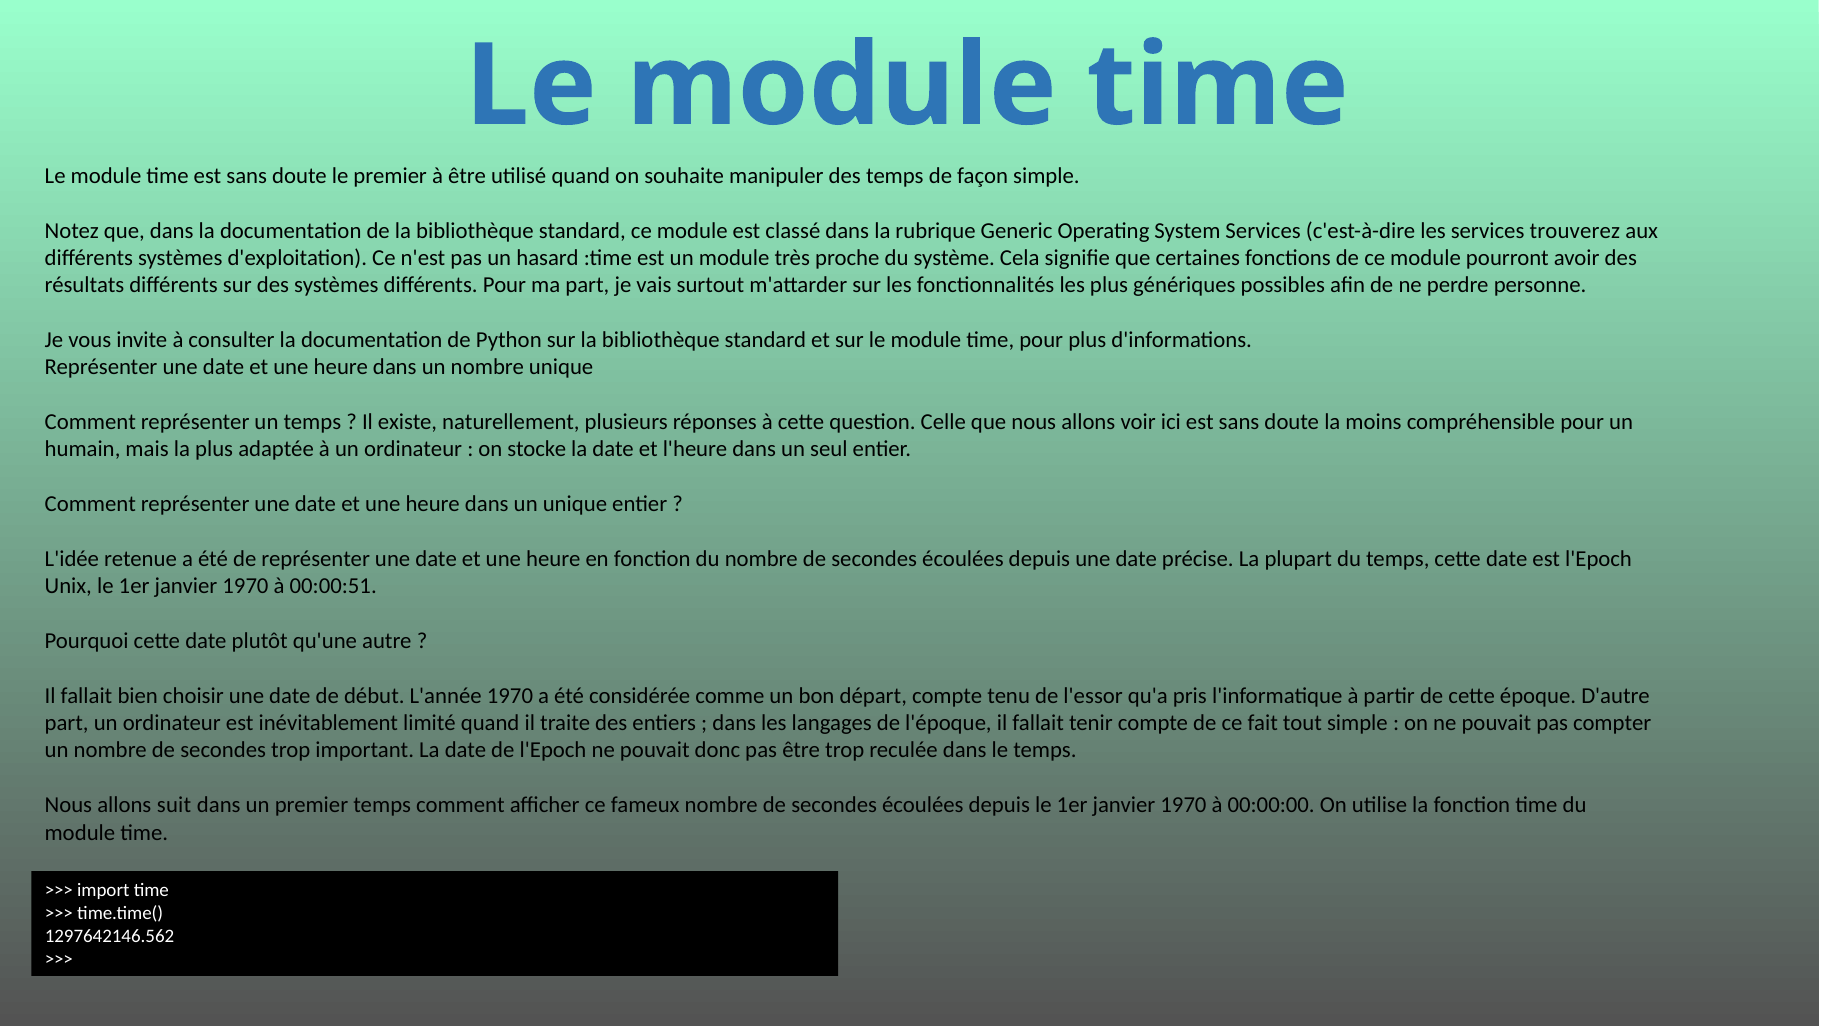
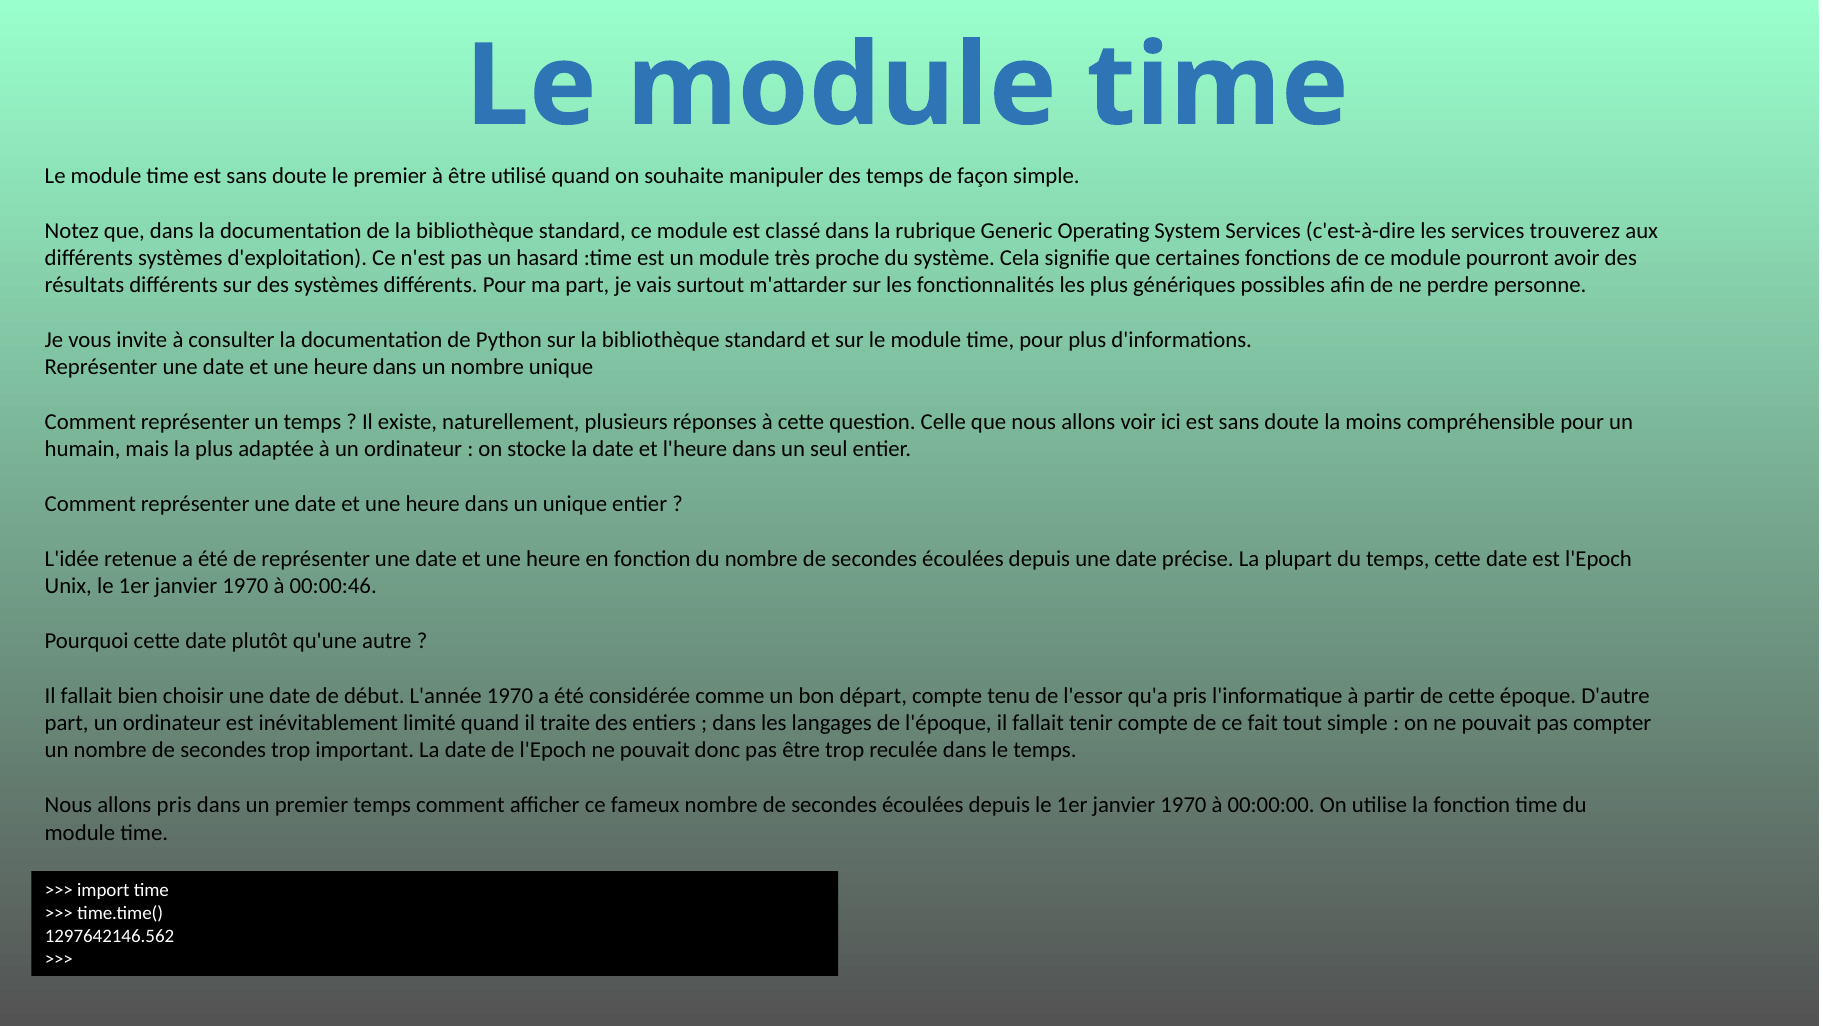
00:00:51: 00:00:51 -> 00:00:46
allons suit: suit -> pris
